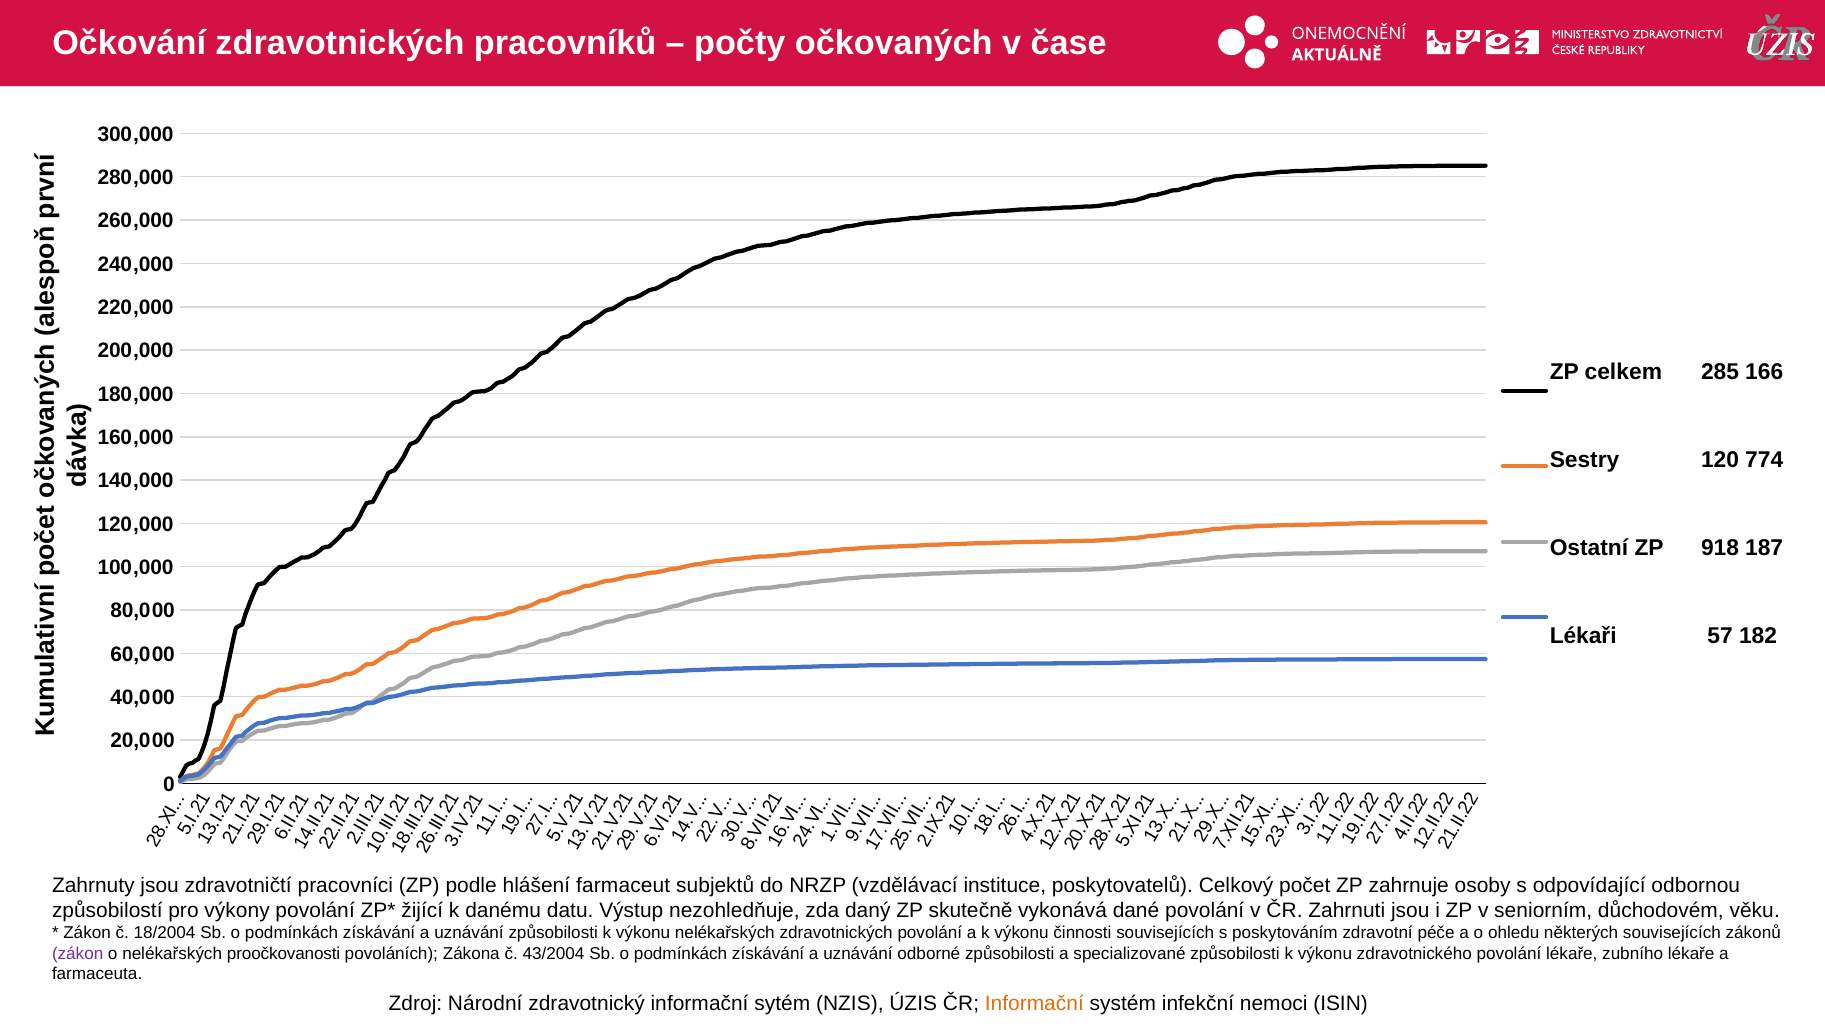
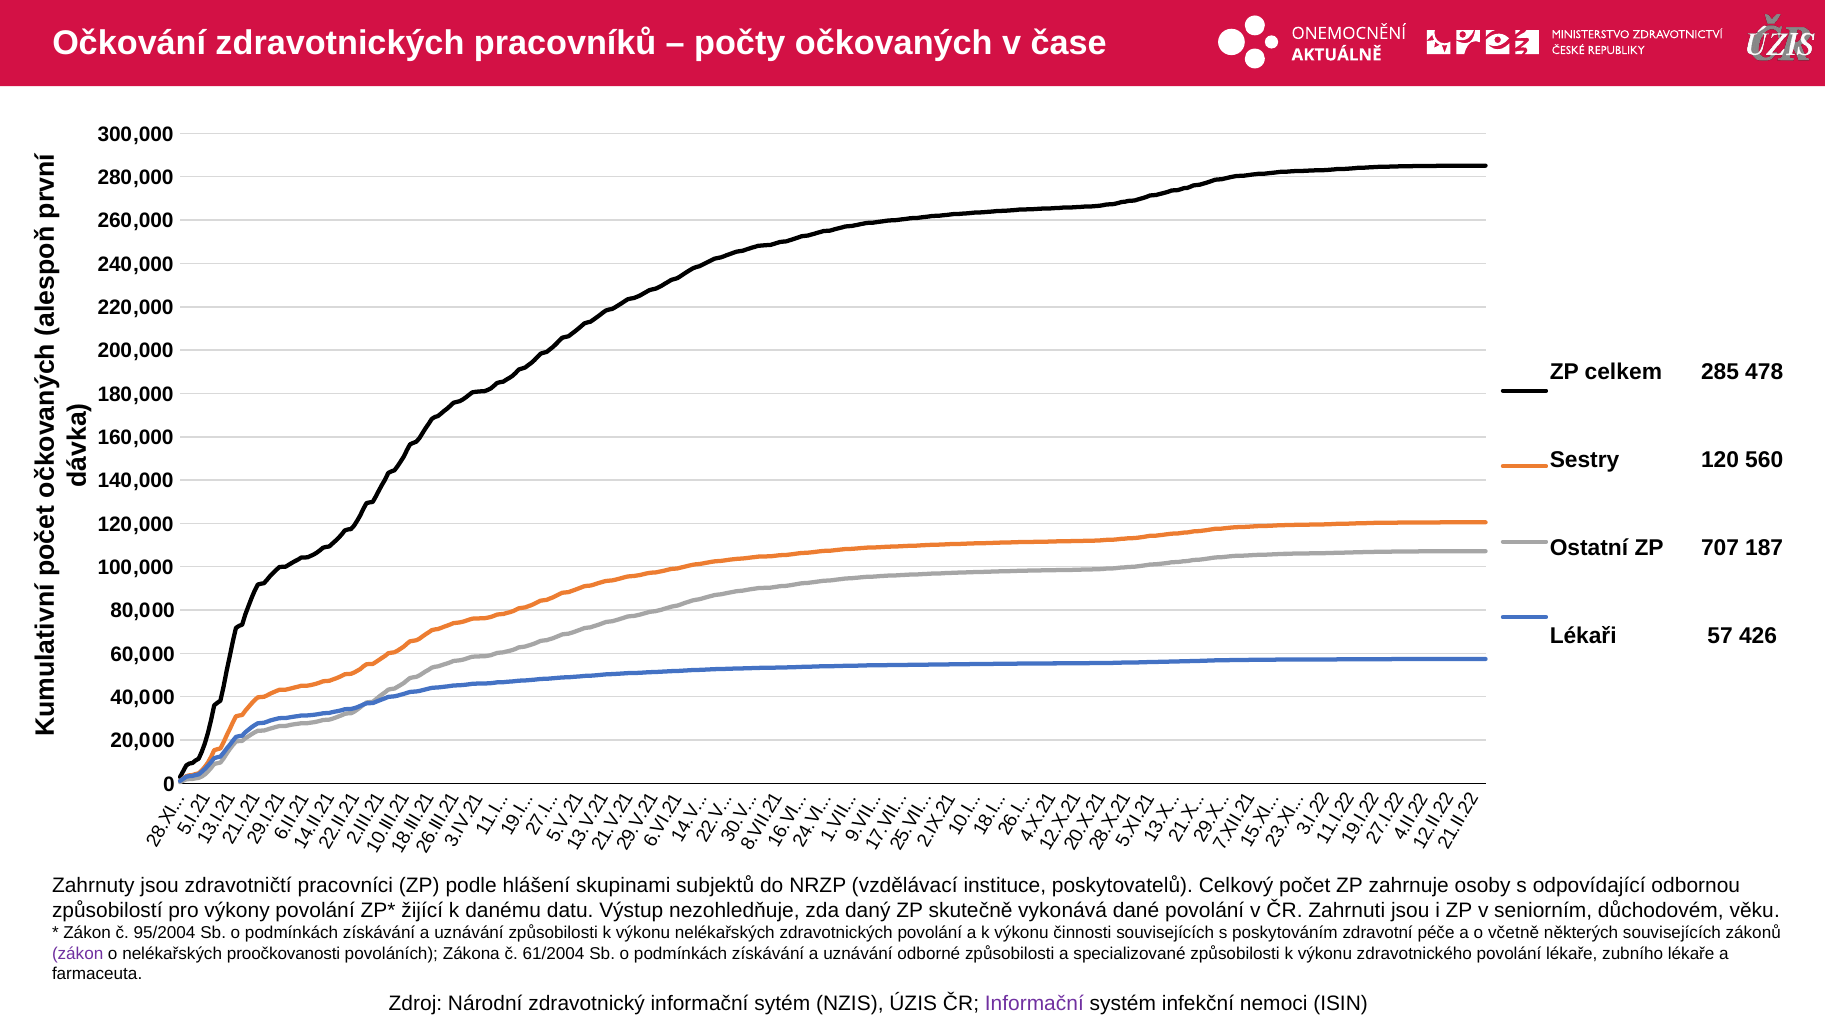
166: 166 -> 478
774: 774 -> 560
918: 918 -> 707
182: 182 -> 426
farmaceut: farmaceut -> skupinami
18/2004: 18/2004 -> 95/2004
ohledu: ohledu -> včetně
43/2004: 43/2004 -> 61/2004
Informační at (1034, 1004) colour: orange -> purple
